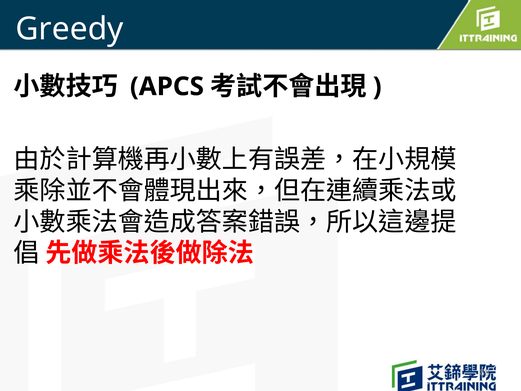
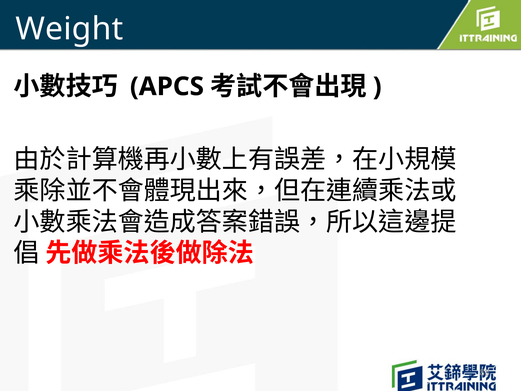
Greedy: Greedy -> Weight
